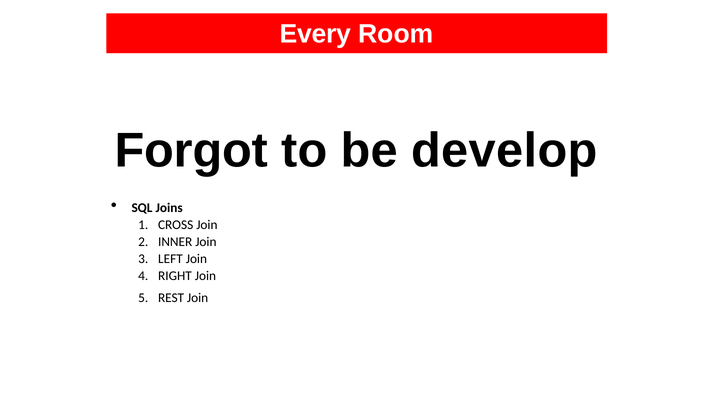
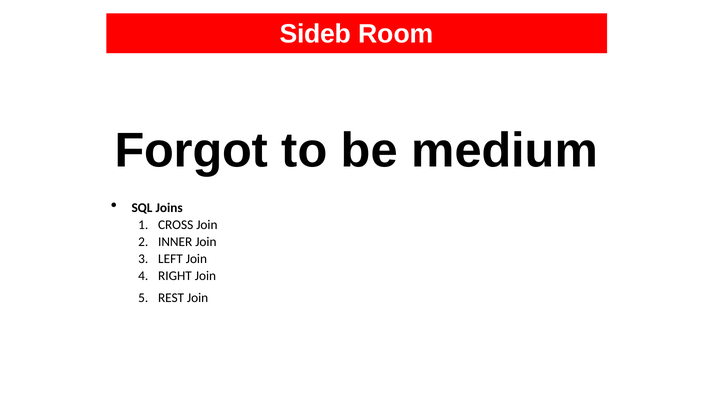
Every: Every -> Sideb
develop: develop -> medium
